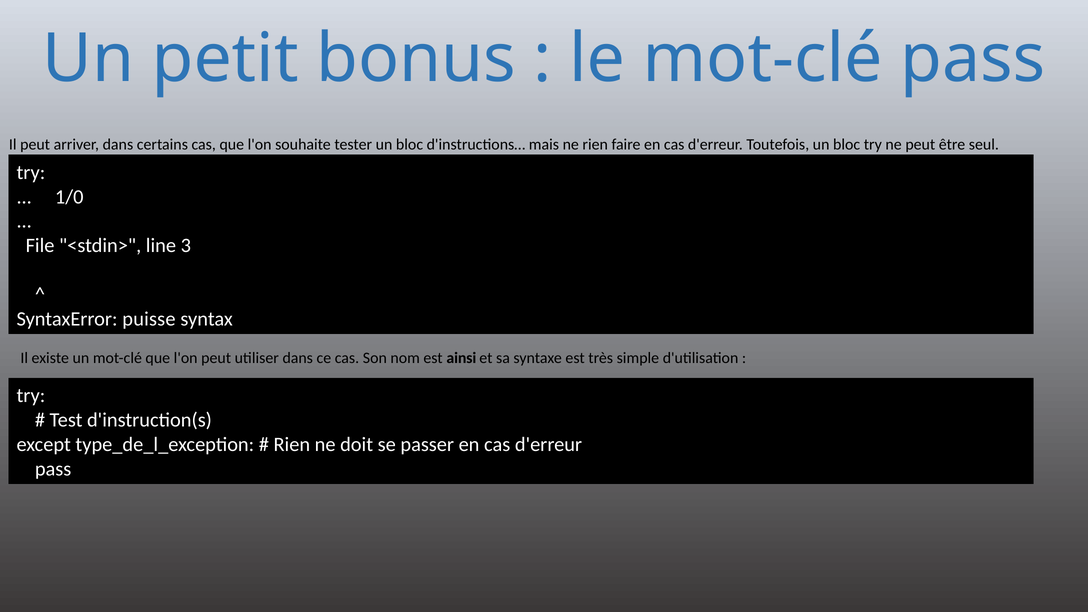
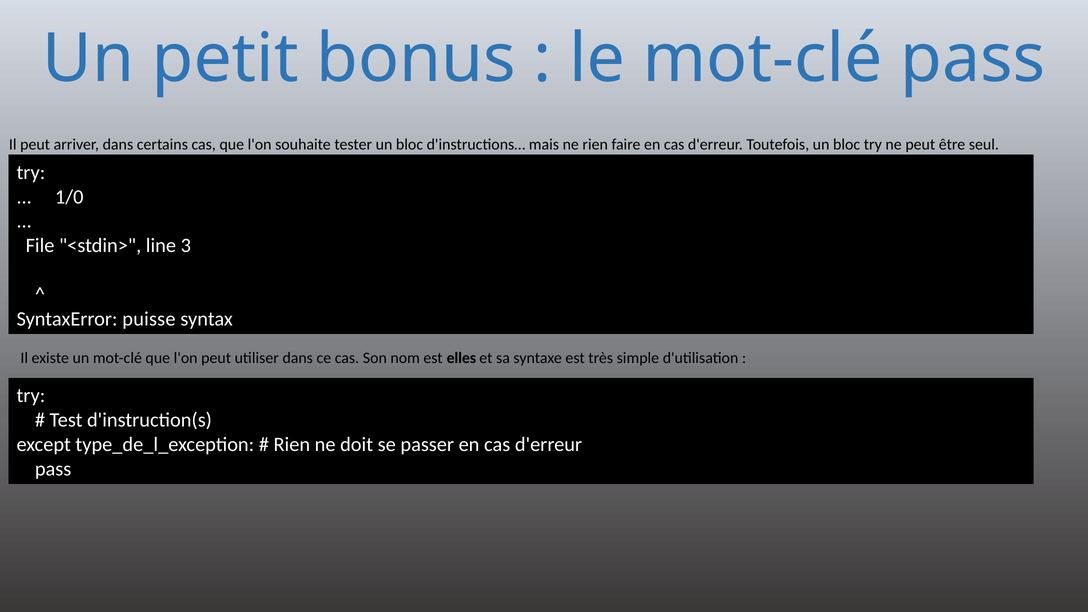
ainsi: ainsi -> elles
